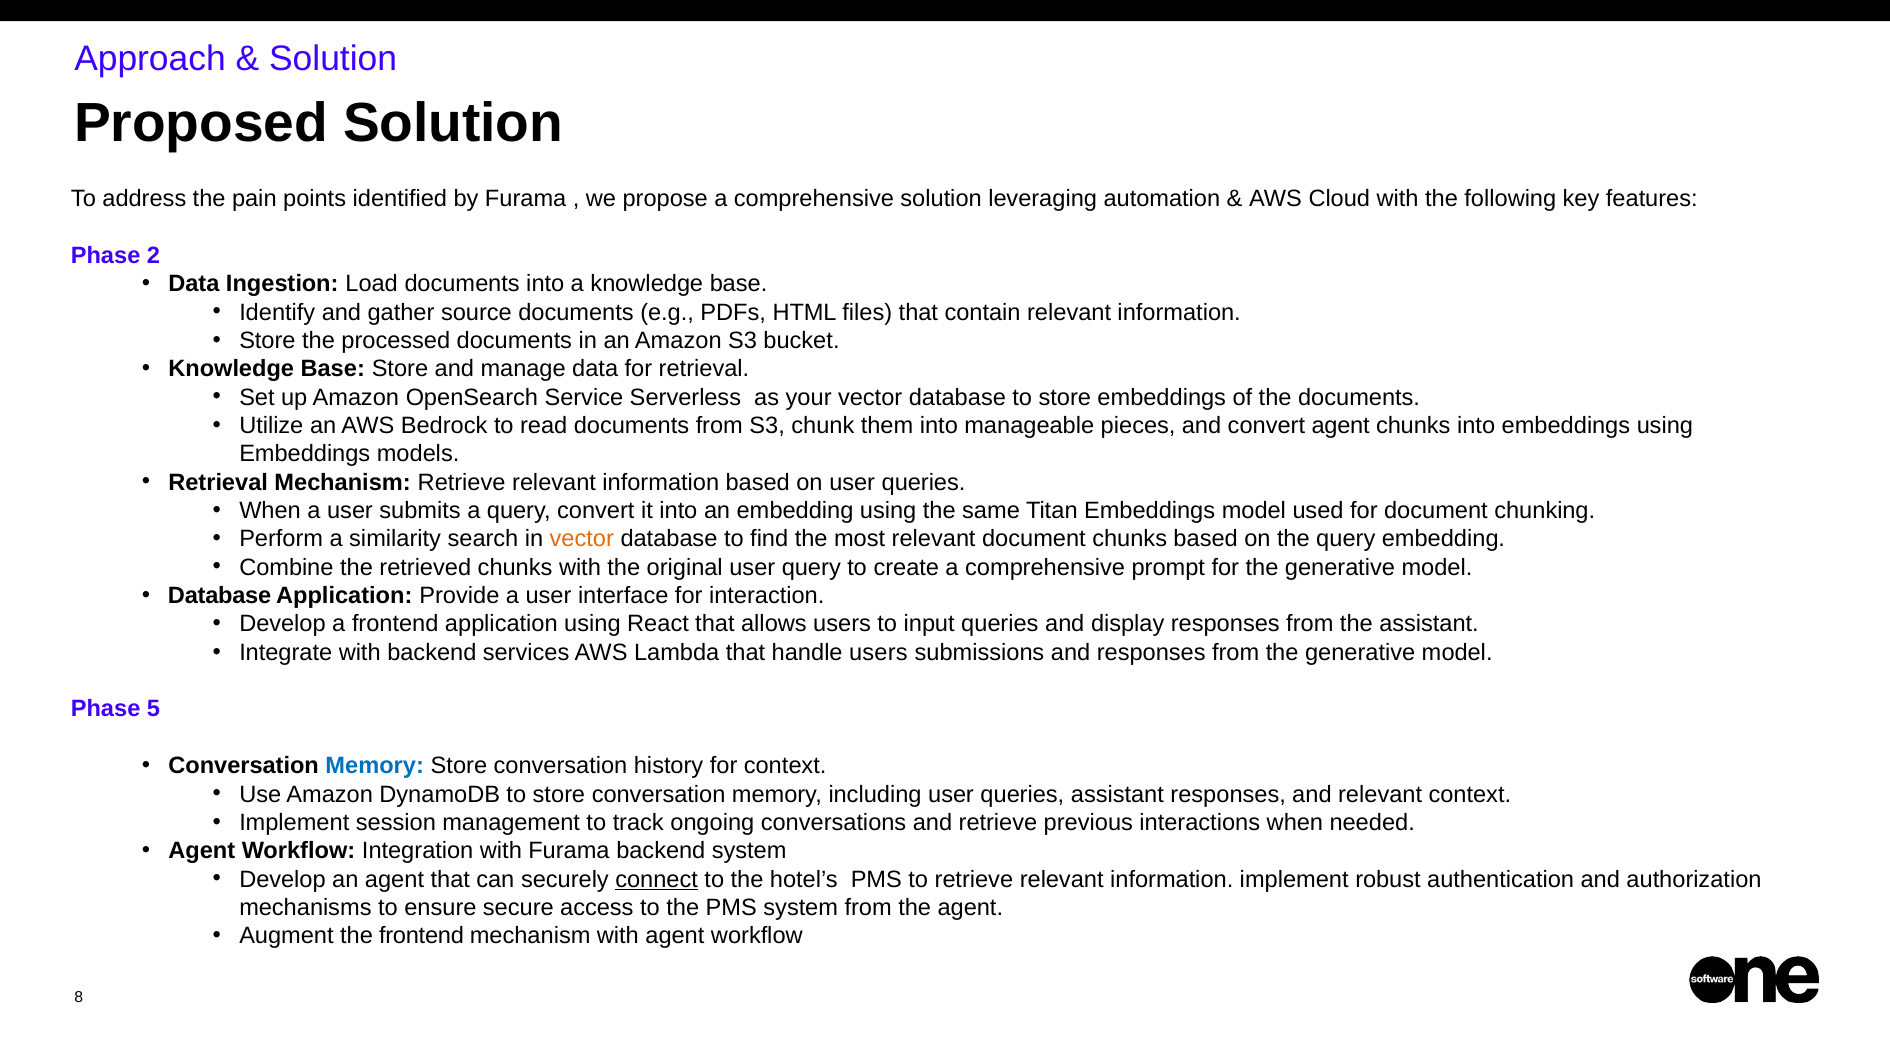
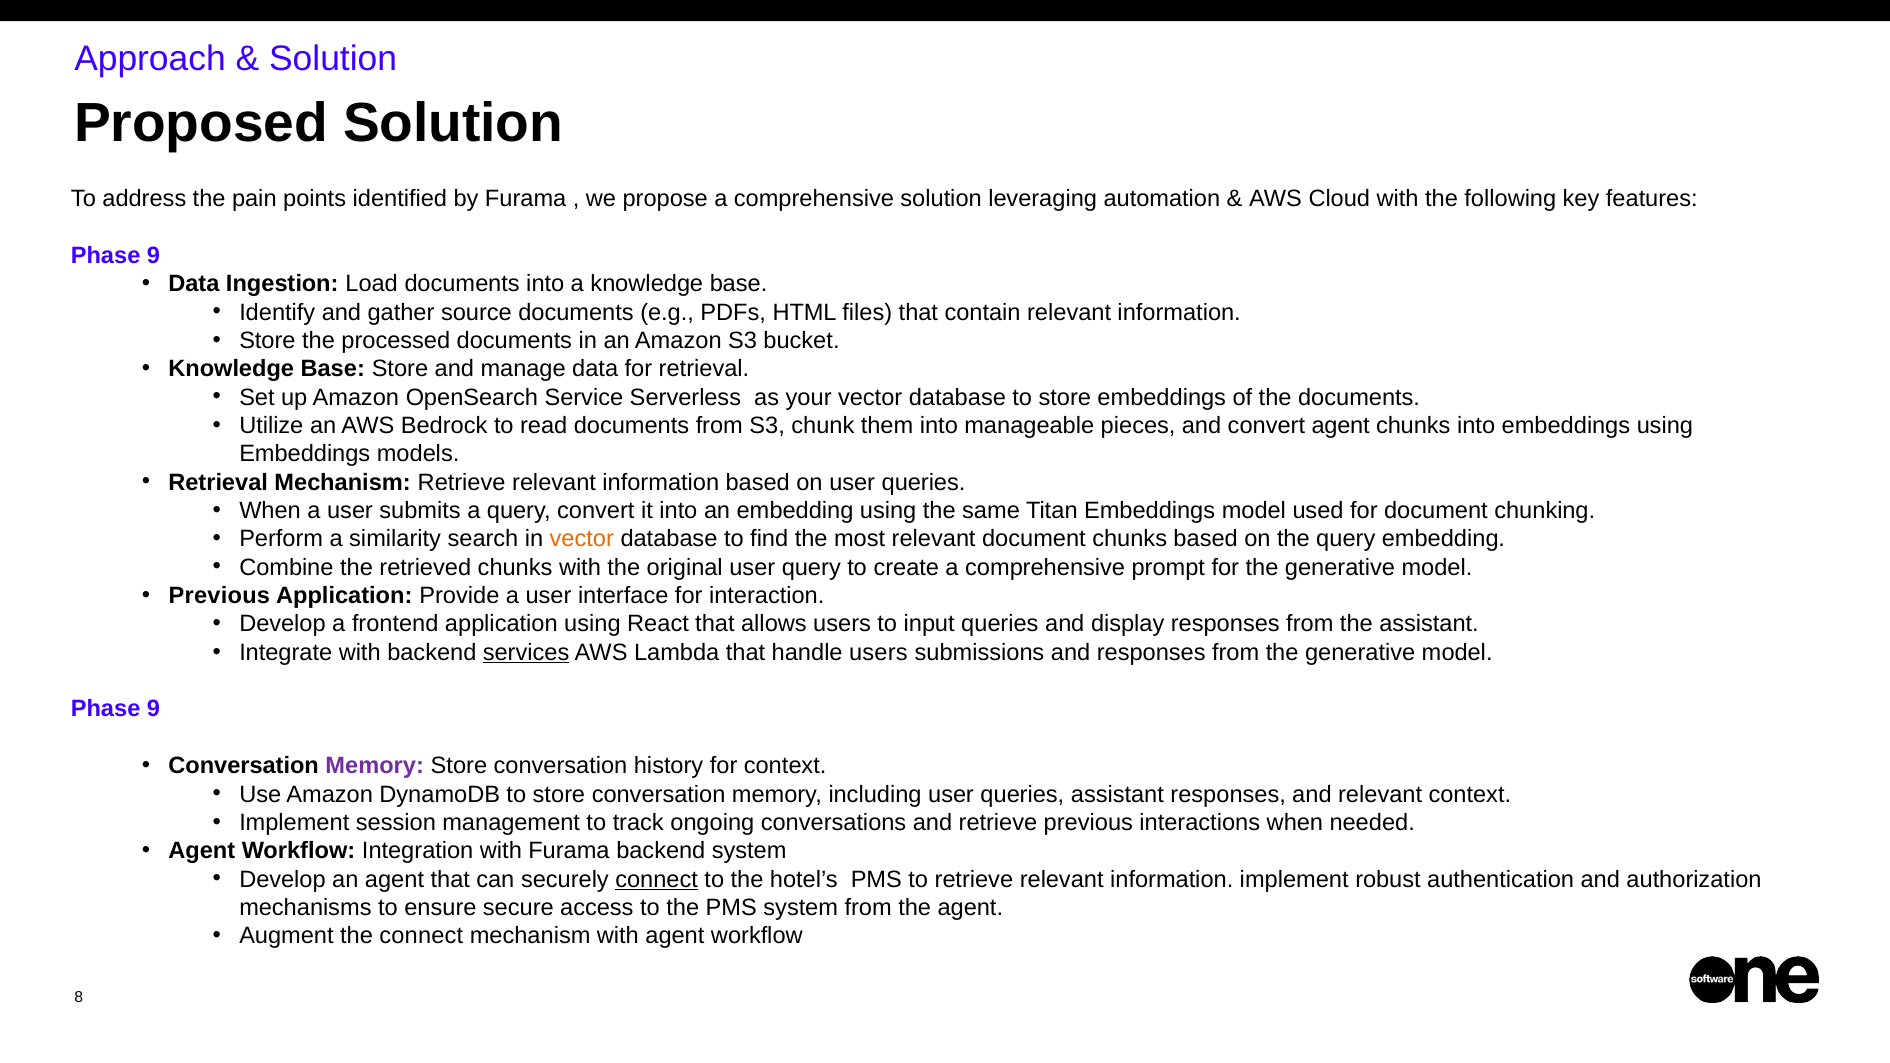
2 at (153, 256): 2 -> 9
Database at (220, 596): Database -> Previous
services underline: none -> present
5 at (153, 709): 5 -> 9
Memory at (375, 766) colour: blue -> purple
the frontend: frontend -> connect
